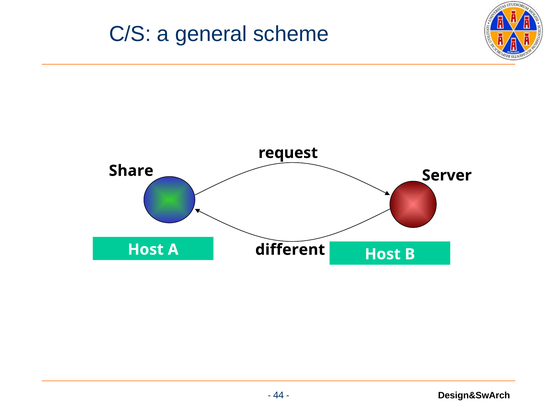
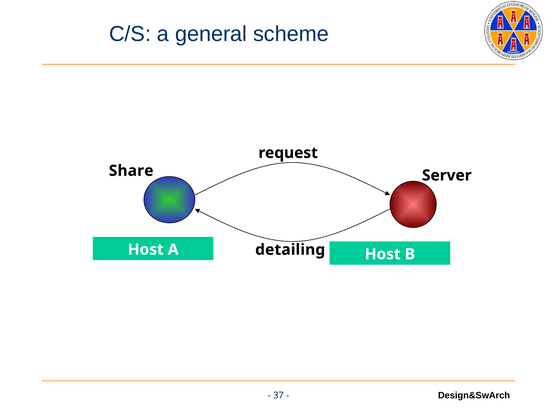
different: different -> detailing
44: 44 -> 37
